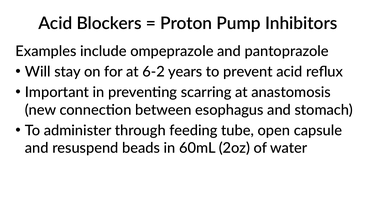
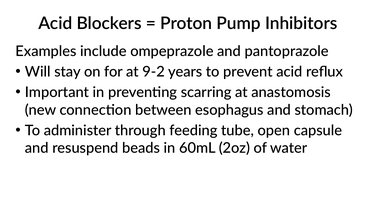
6-2: 6-2 -> 9-2
